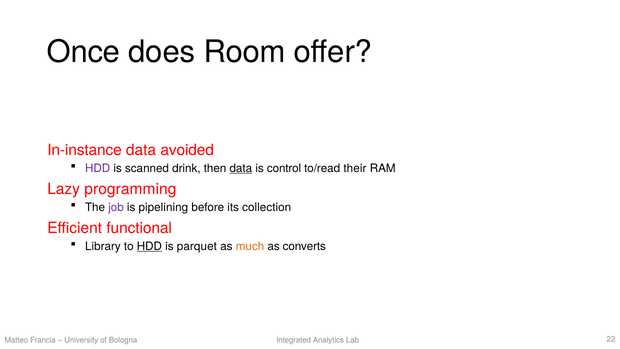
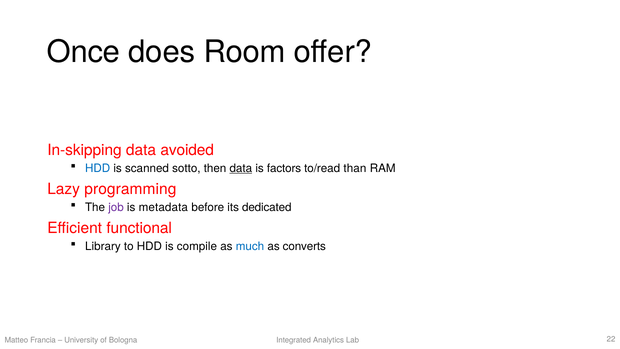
In-instance: In-instance -> In-skipping
HDD at (98, 168) colour: purple -> blue
drink: drink -> sotto
control: control -> factors
their: their -> than
pipelining: pipelining -> metadata
collection: collection -> dedicated
HDD at (149, 246) underline: present -> none
parquet: parquet -> compile
much colour: orange -> blue
